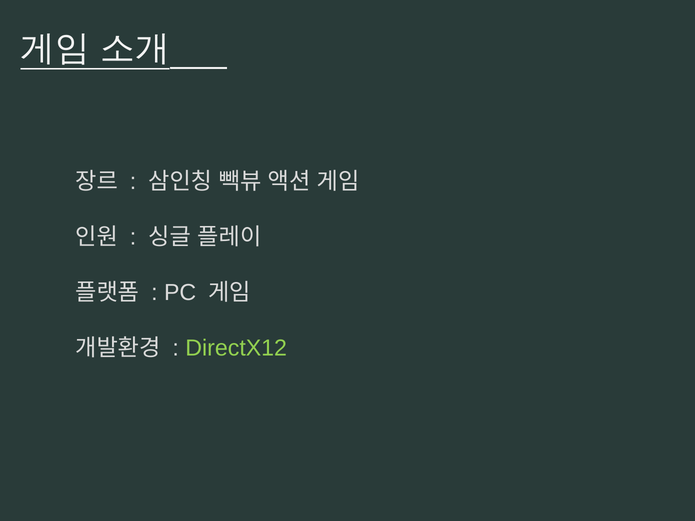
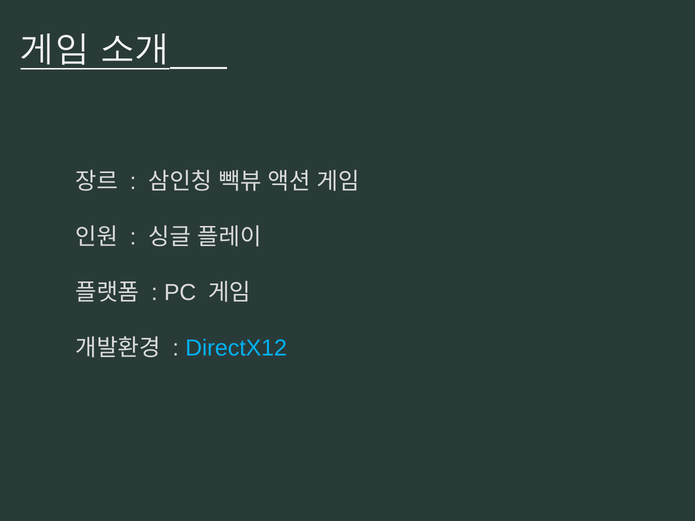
DirectX12 colour: light green -> light blue
